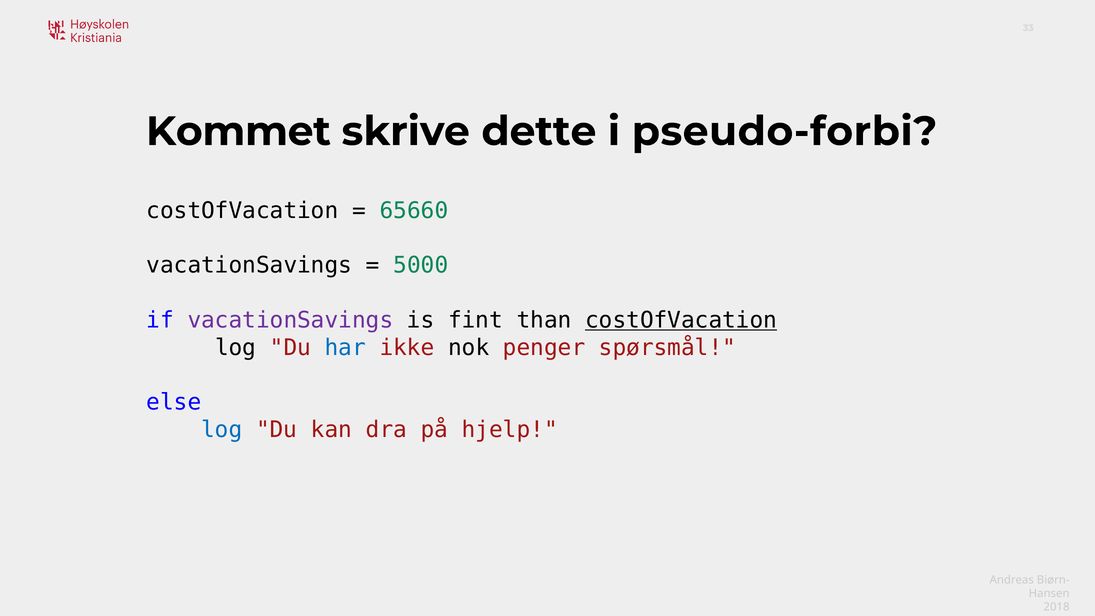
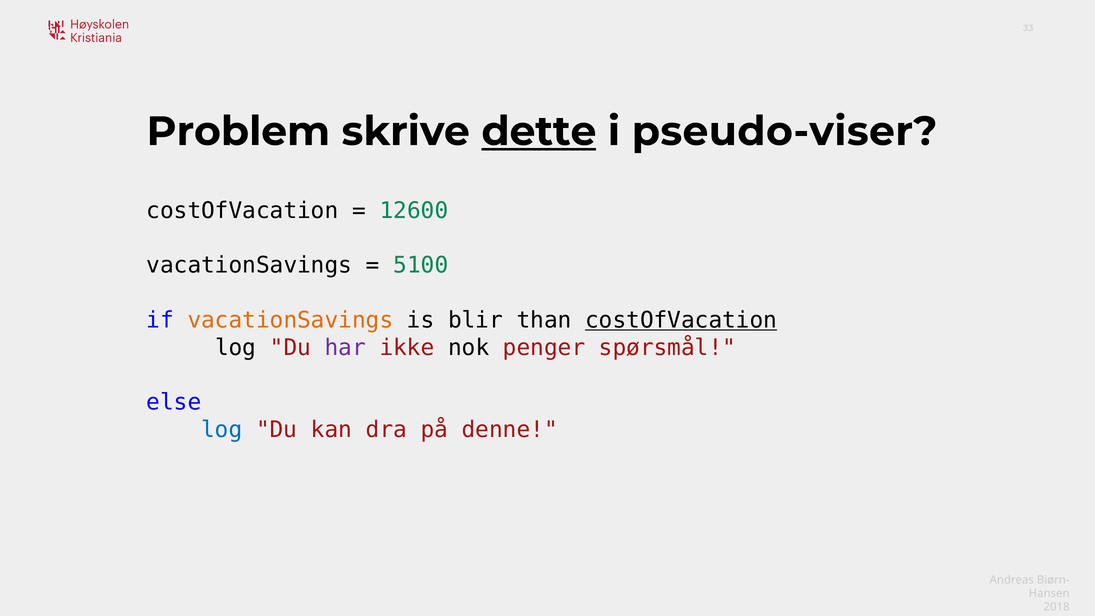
Kommet: Kommet -> Problem
dette underline: none -> present
pseudo-forbi: pseudo-forbi -> pseudo-viser
65660: 65660 -> 12600
5000: 5000 -> 5100
vacationSavings at (290, 320) colour: purple -> orange
fint: fint -> blir
har colour: blue -> purple
hjelp: hjelp -> denne
